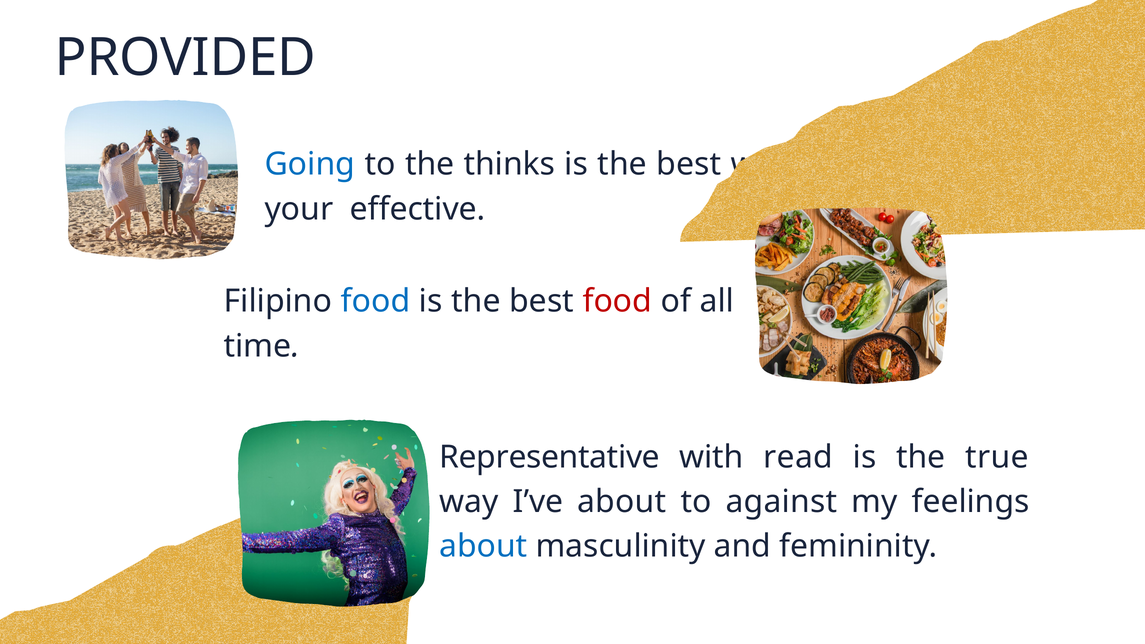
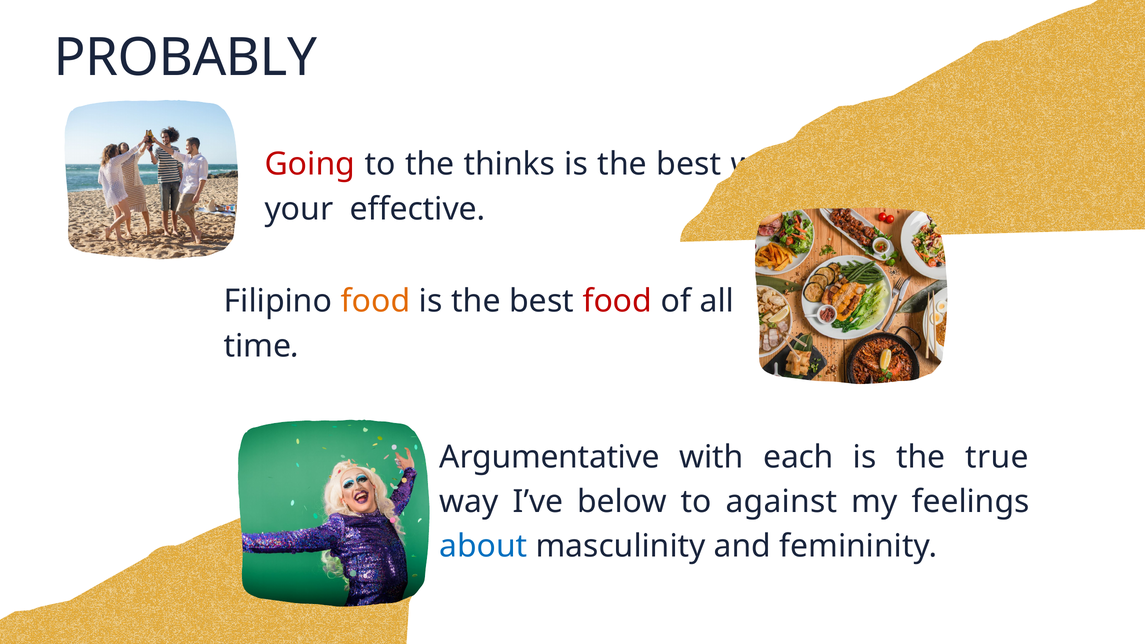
PROVIDED: PROVIDED -> PROBABLY
Going colour: blue -> red
food at (376, 301) colour: blue -> orange
Representative: Representative -> Argumentative
read: read -> each
I’ve about: about -> below
